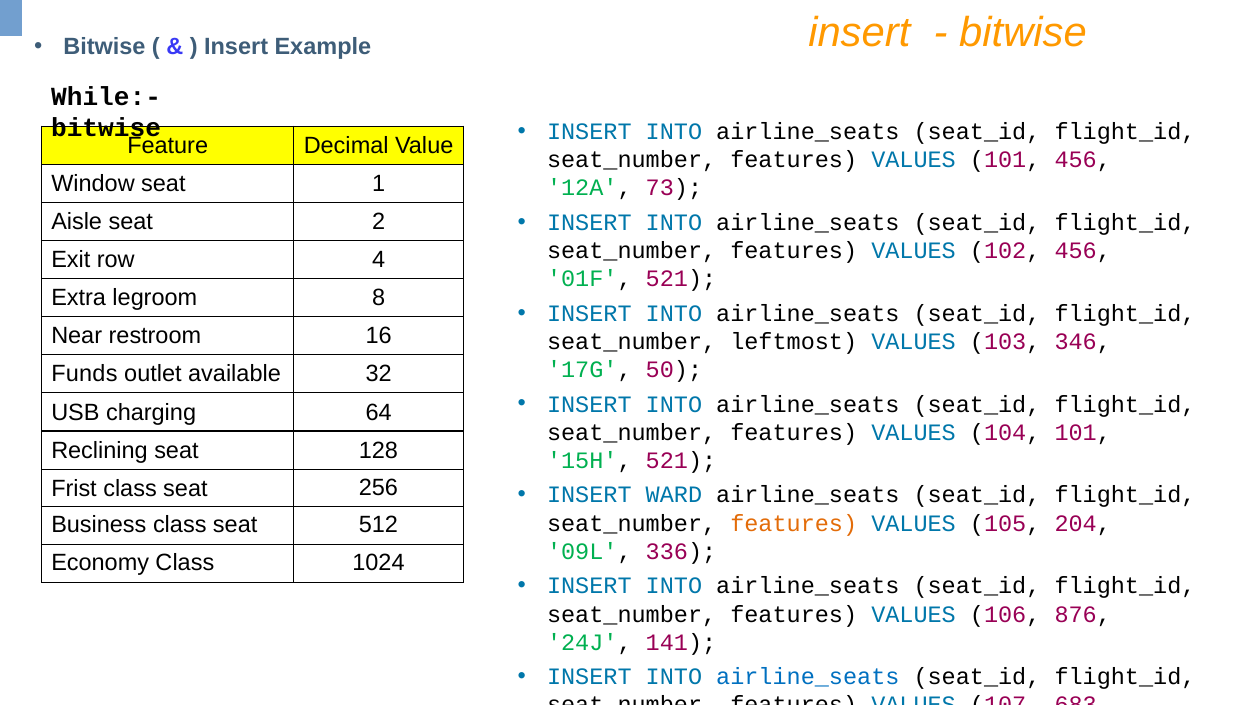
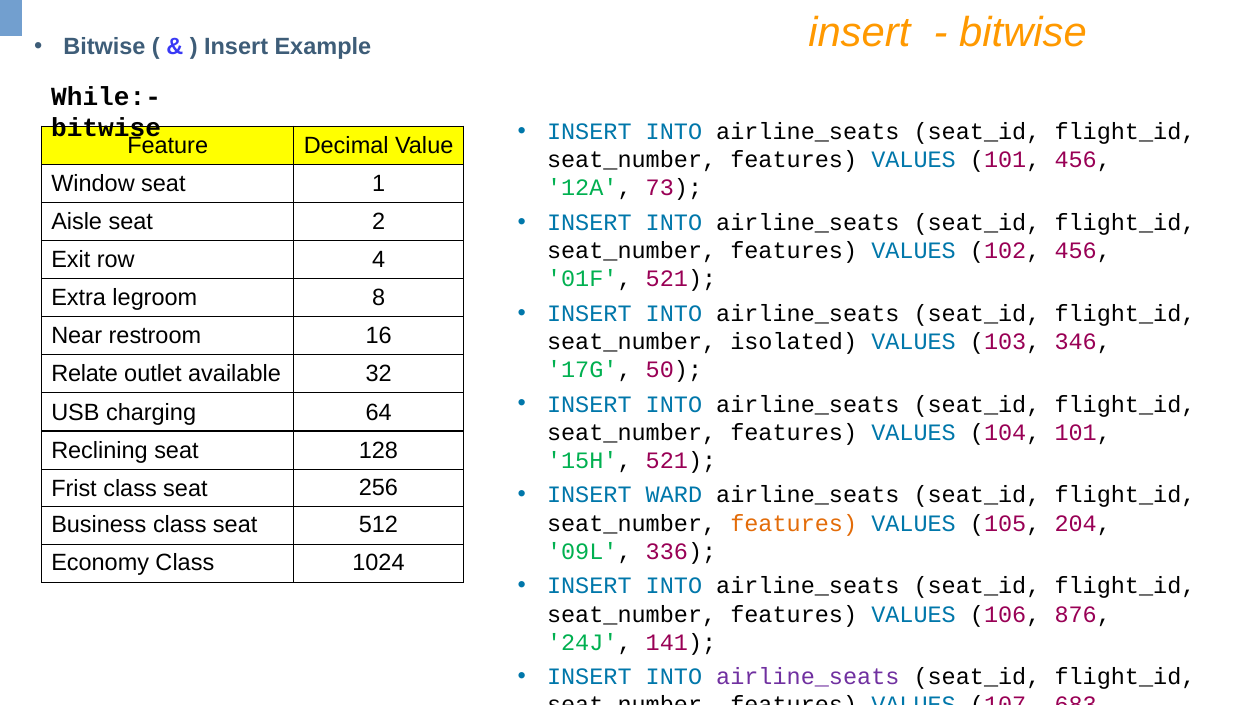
leftmost: leftmost -> isolated
Funds: Funds -> Relate
airline_seats at (808, 677) colour: blue -> purple
